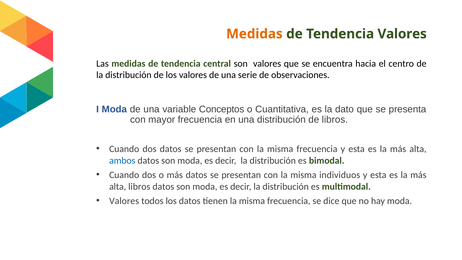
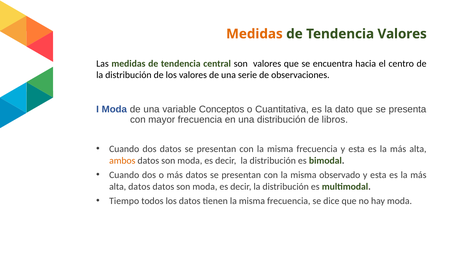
ambos colour: blue -> orange
individuos: individuos -> observado
alta libros: libros -> datos
Valores at (124, 201): Valores -> Tiempo
